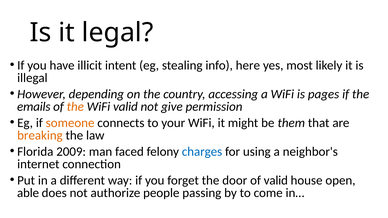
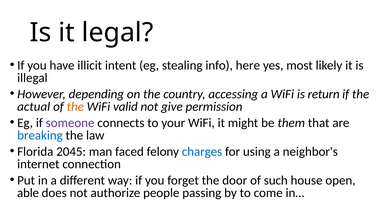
pages: pages -> return
emails: emails -> actual
someone colour: orange -> purple
breaking colour: orange -> blue
2009: 2009 -> 2045
of valid: valid -> such
